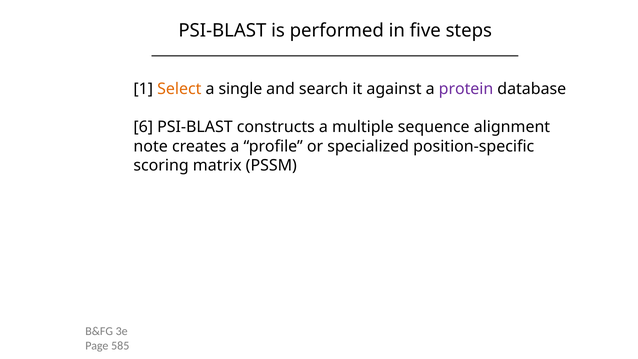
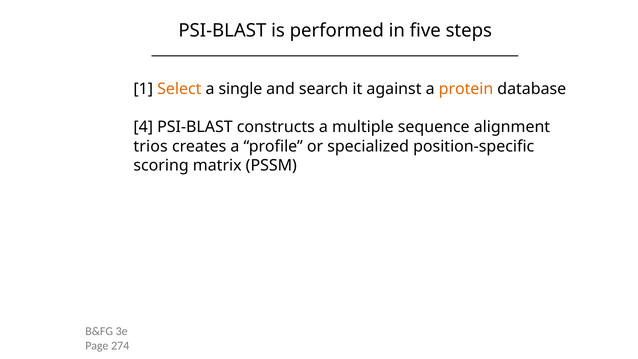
protein colour: purple -> orange
6: 6 -> 4
note: note -> trios
585: 585 -> 274
